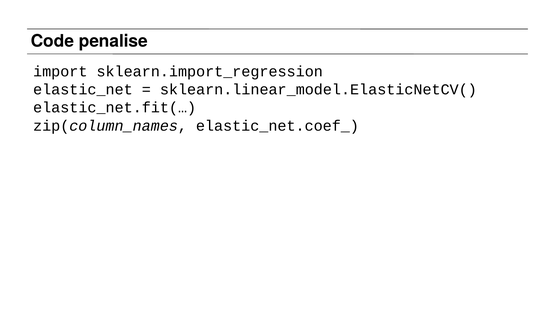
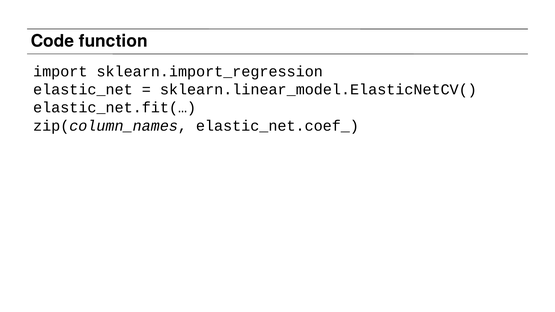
penalise: penalise -> function
